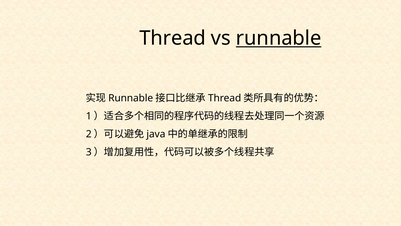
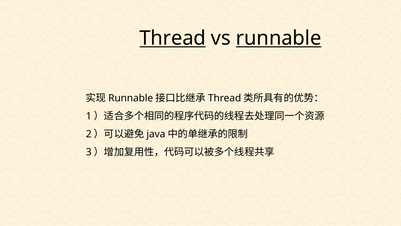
Thread at (173, 38) underline: none -> present
